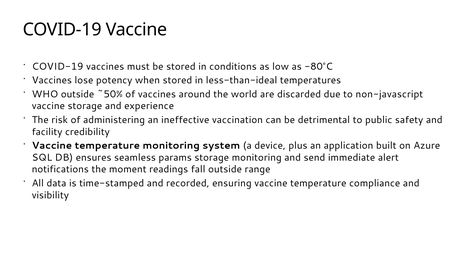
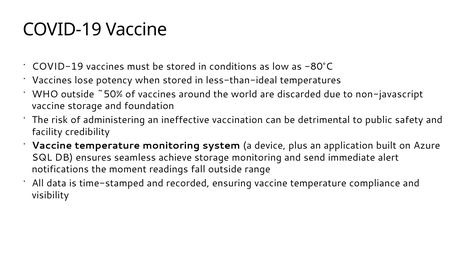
experience: experience -> foundation
params: params -> achieve
